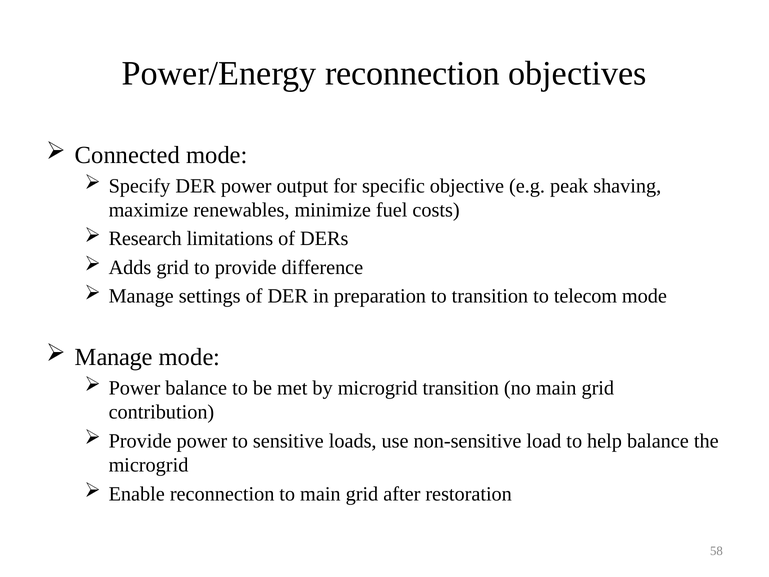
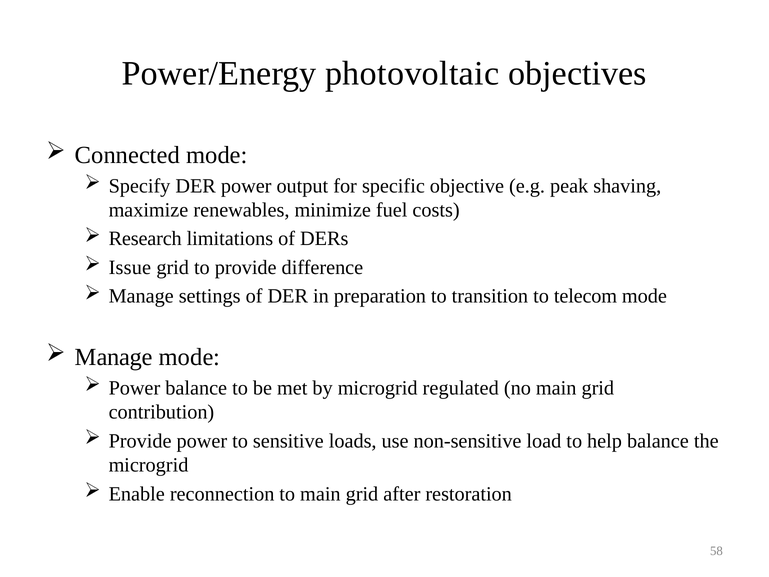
Power/Energy reconnection: reconnection -> photovoltaic
Adds: Adds -> Issue
microgrid transition: transition -> regulated
